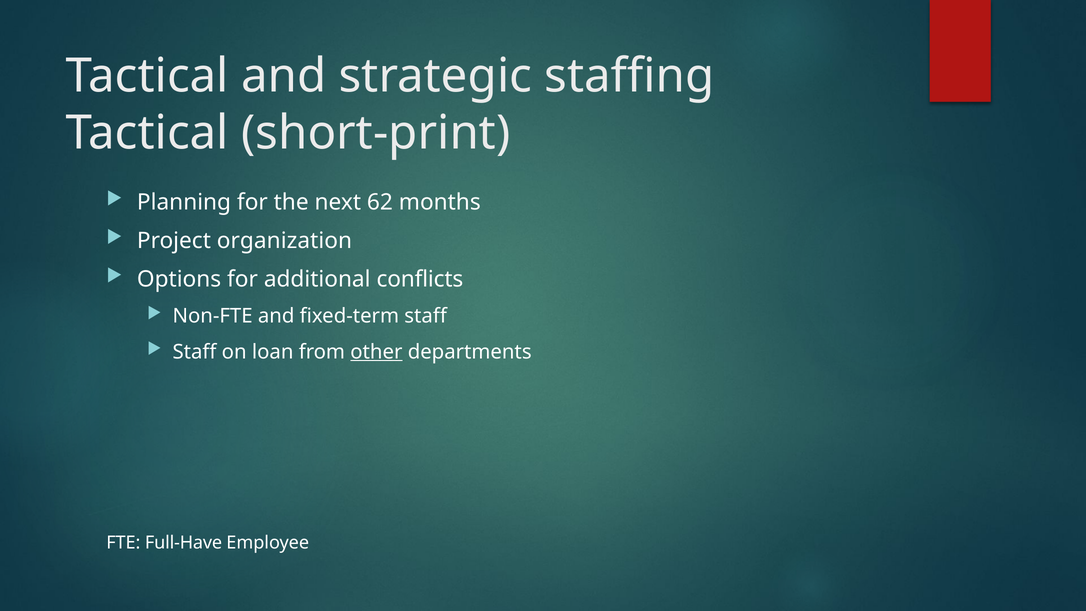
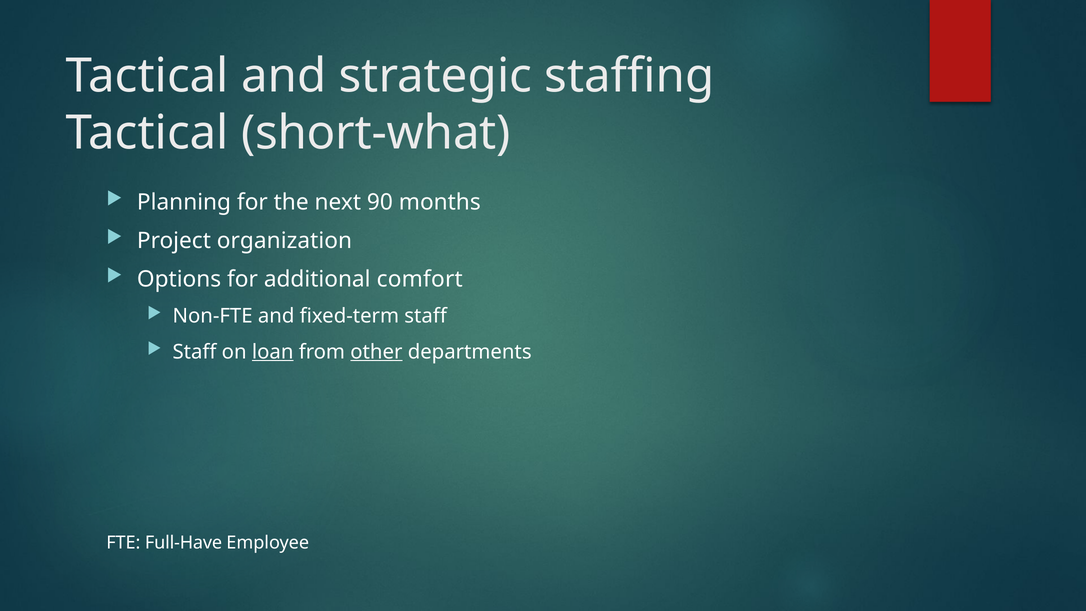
short-print: short-print -> short-what
62: 62 -> 90
conflicts: conflicts -> comfort
loan underline: none -> present
